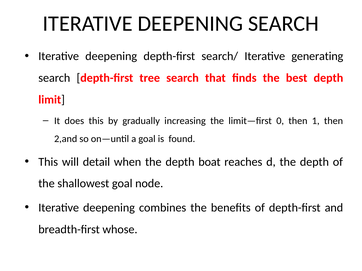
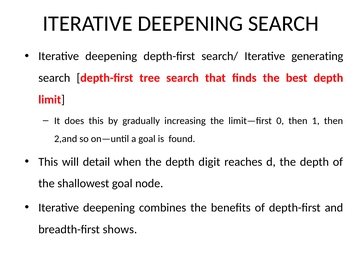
boat: boat -> digit
whose: whose -> shows
